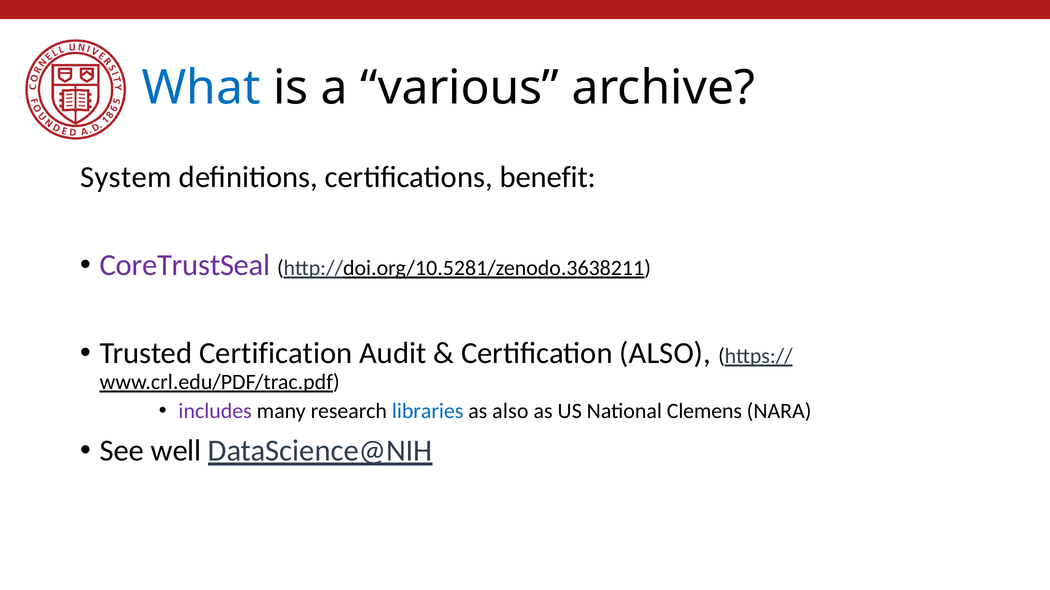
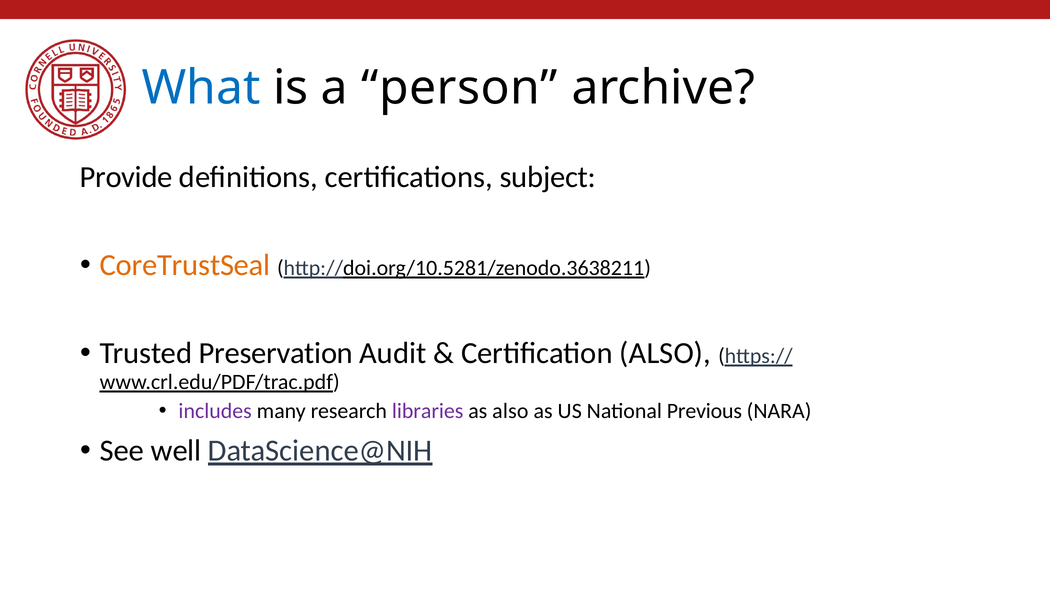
various: various -> person
System: System -> Provide
benefit: benefit -> subject
CoreTrustSeal colour: purple -> orange
Trusted Certification: Certification -> Preservation
libraries colour: blue -> purple
Clemens: Clemens -> Previous
